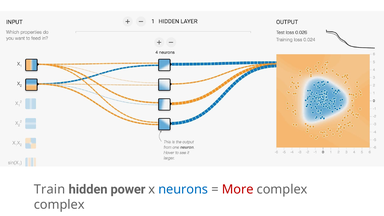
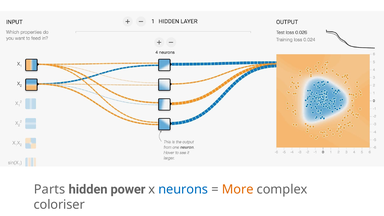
Train: Train -> Parts
More colour: red -> orange
complex at (59, 205): complex -> coloriser
